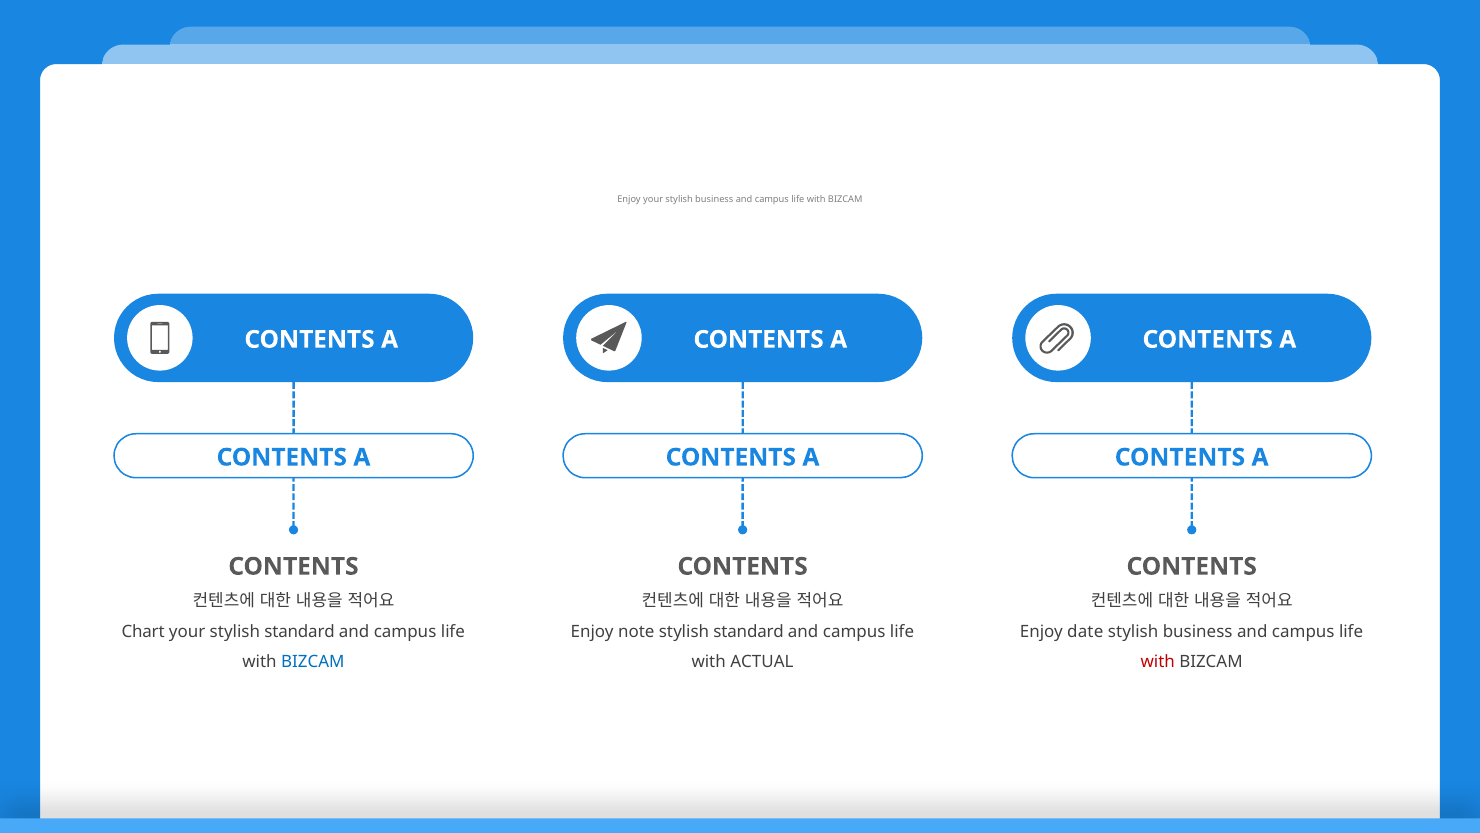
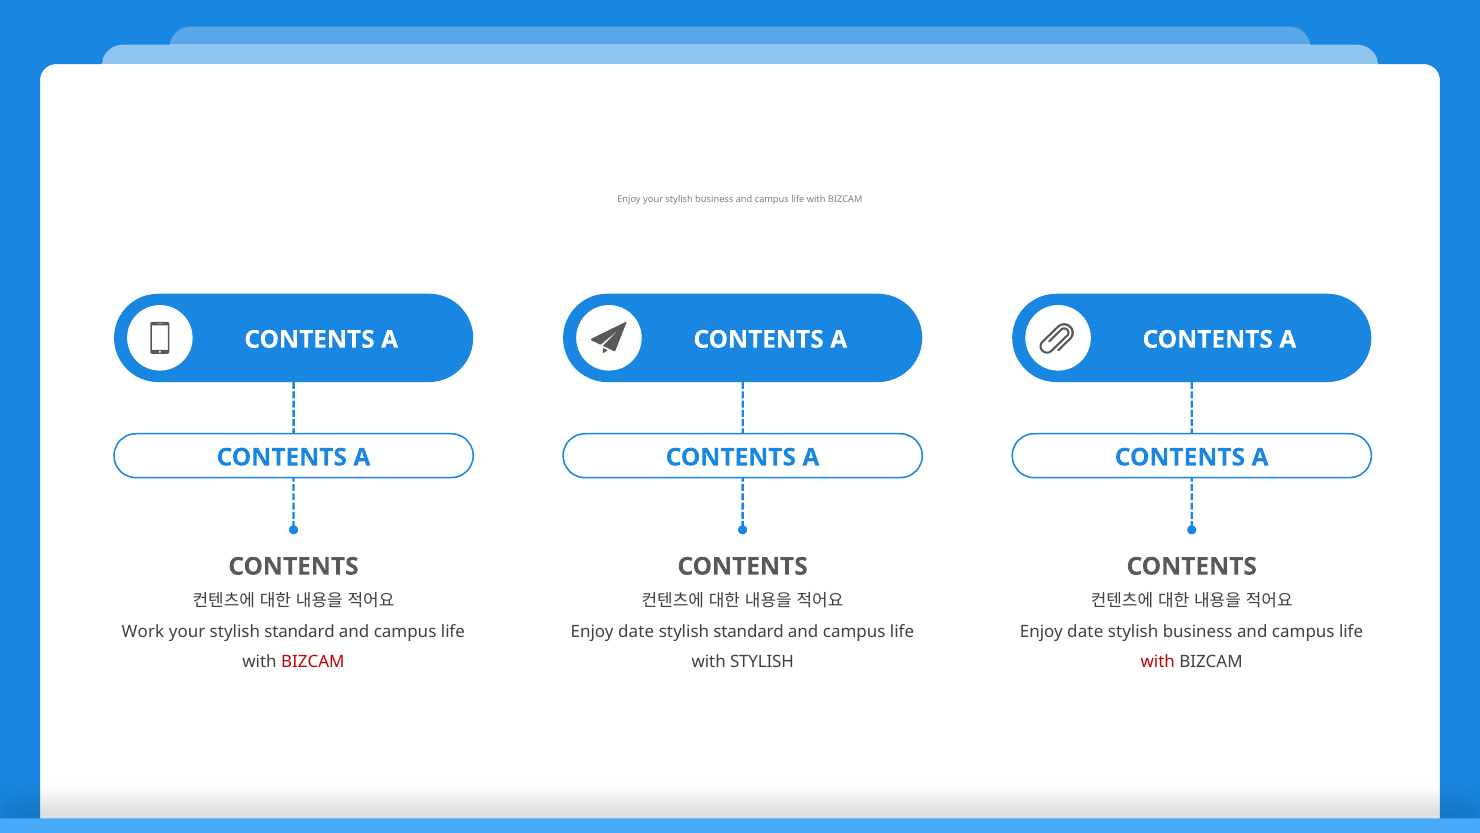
Chart: Chart -> Work
note at (636, 631): note -> date
BIZCAM at (313, 662) colour: blue -> red
with ACTUAL: ACTUAL -> STYLISH
